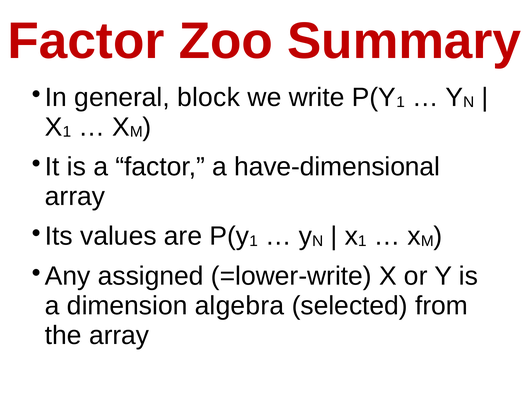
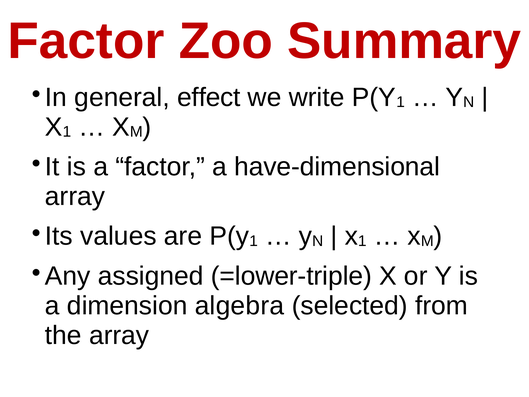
block: block -> effect
=lower-write: =lower-write -> =lower-triple
